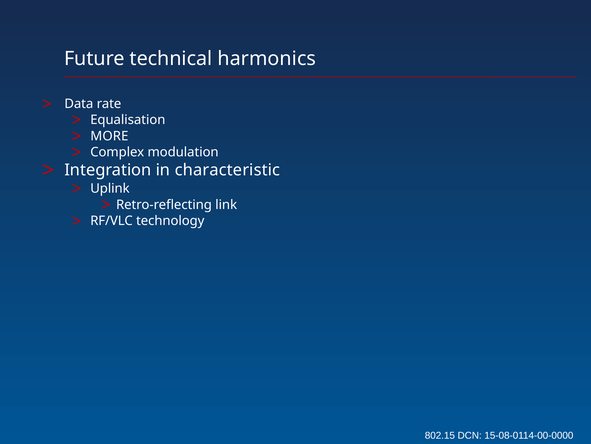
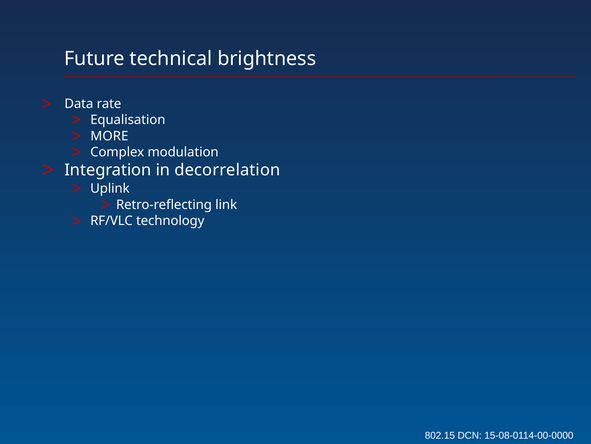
harmonics: harmonics -> brightness
characteristic: characteristic -> decorrelation
